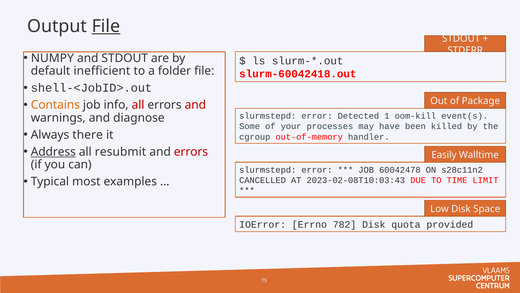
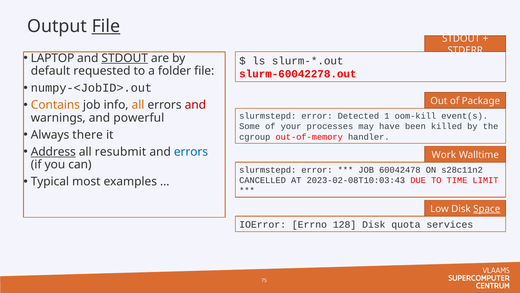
NUMPY: NUMPY -> LAPTOP
STDOUT at (125, 58) underline: none -> present
inefficient: inefficient -> requested
slurm-60042418.out: slurm-60042418.out -> slurm-60042278.out
shell-<JobID>.out: shell-<JobID>.out -> numpy-<JobID>.out
all at (138, 105) colour: red -> orange
diagnose: diagnose -> powerful
errors at (191, 152) colour: red -> blue
Easily: Easily -> Work
Space underline: none -> present
782: 782 -> 128
provided: provided -> services
